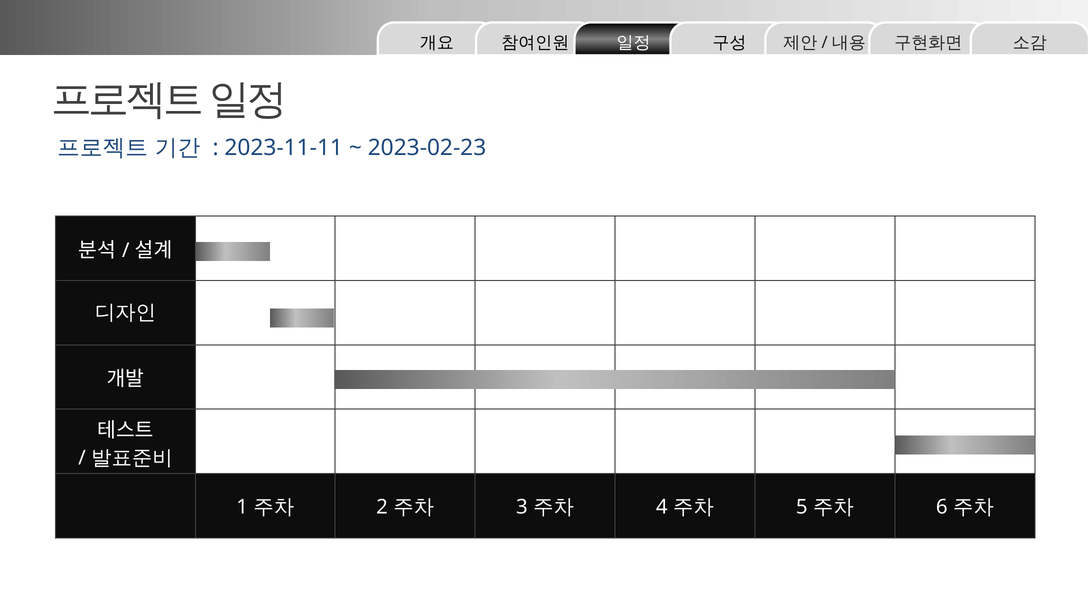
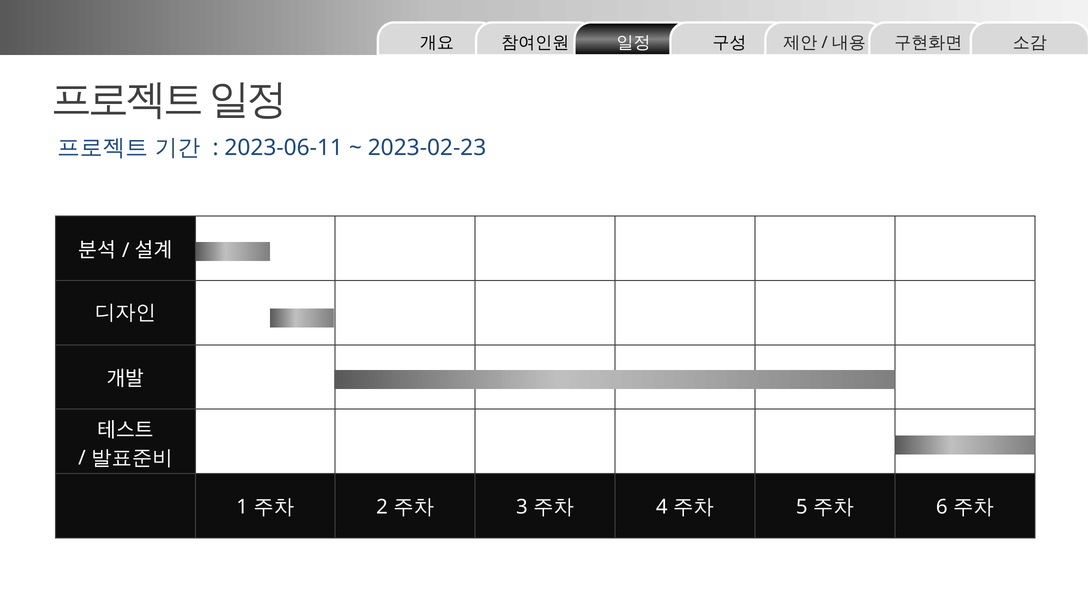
2023-11-11: 2023-11-11 -> 2023-06-11
